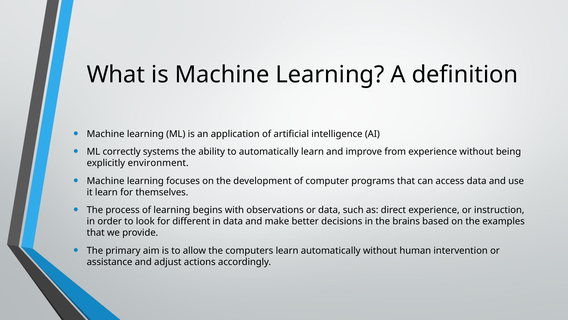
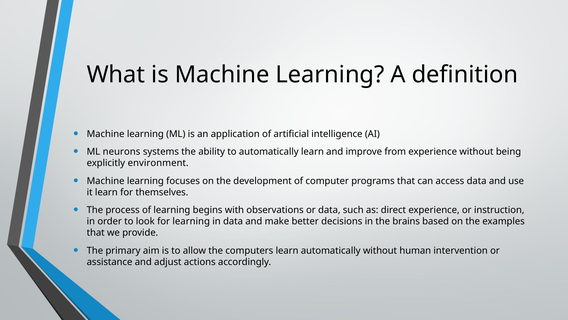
correctly: correctly -> neurons
for different: different -> learning
